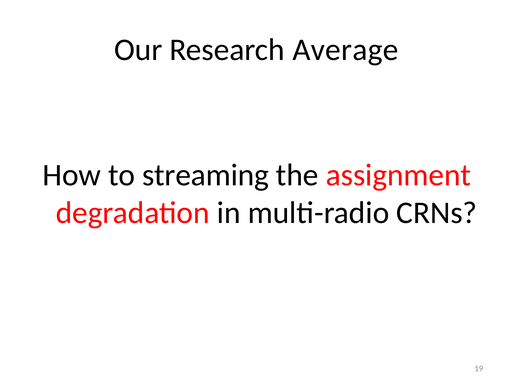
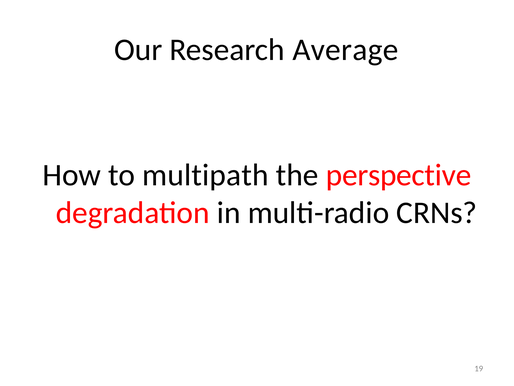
streaming: streaming -> multipath
assignment: assignment -> perspective
